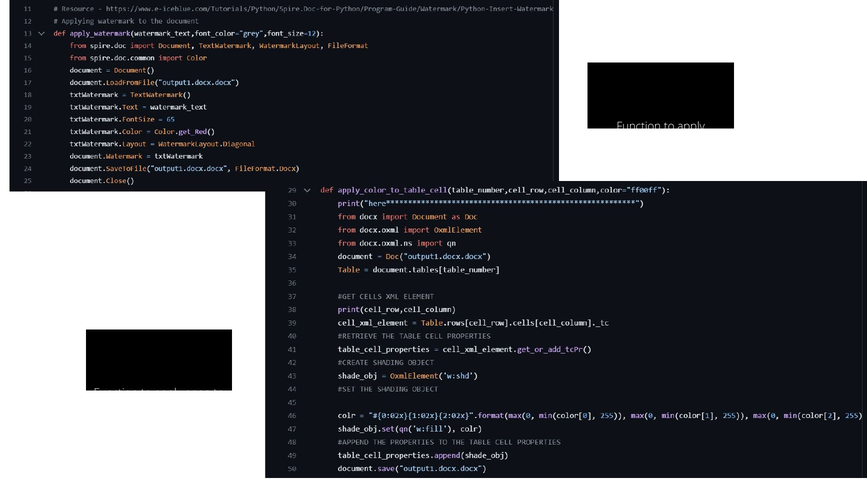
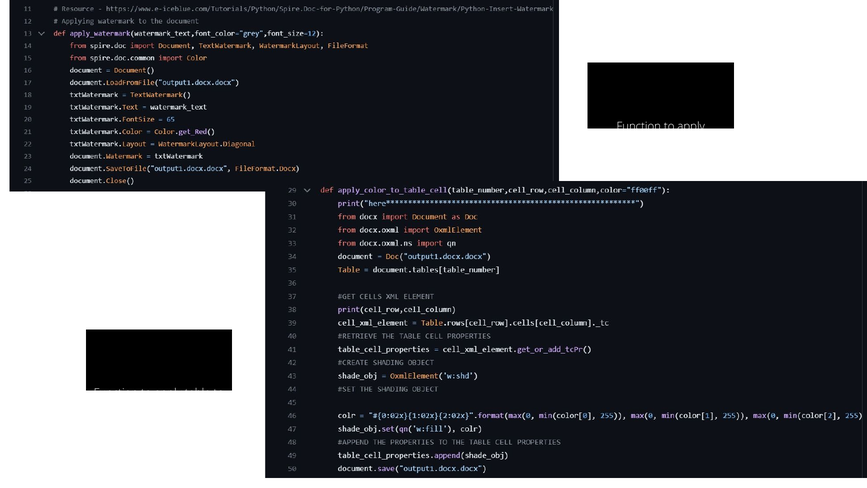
apply open: open -> table
